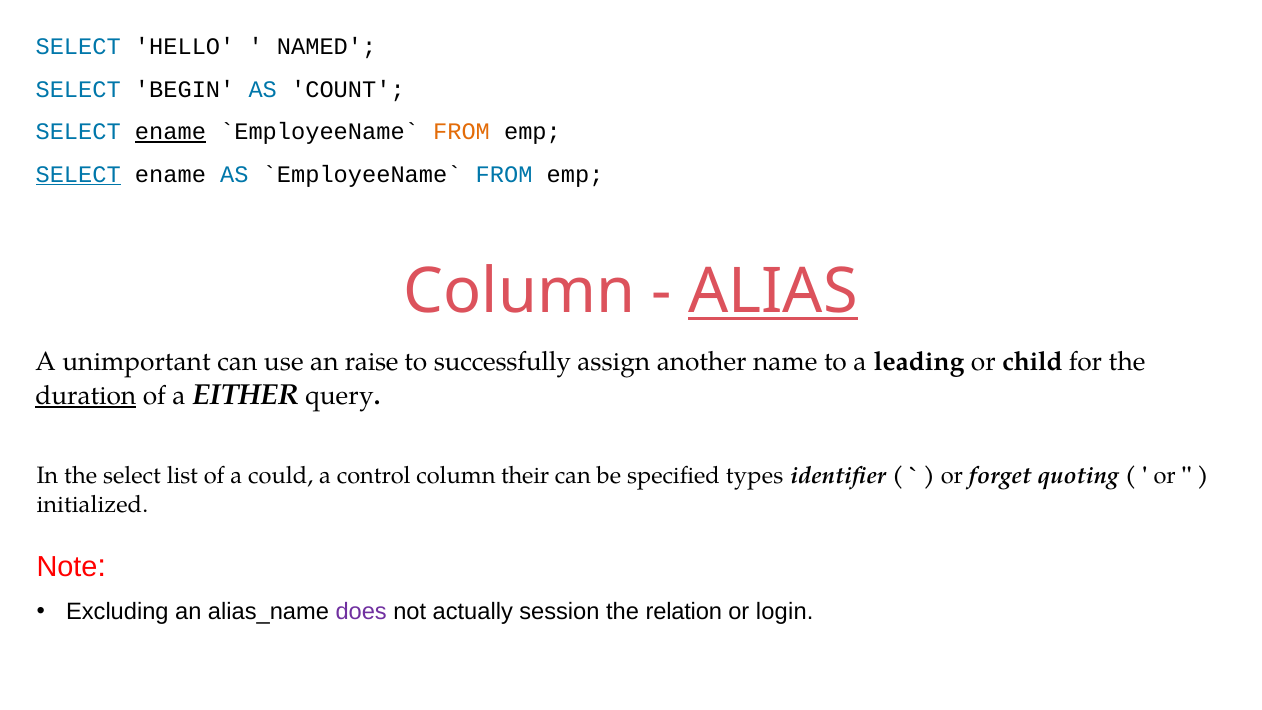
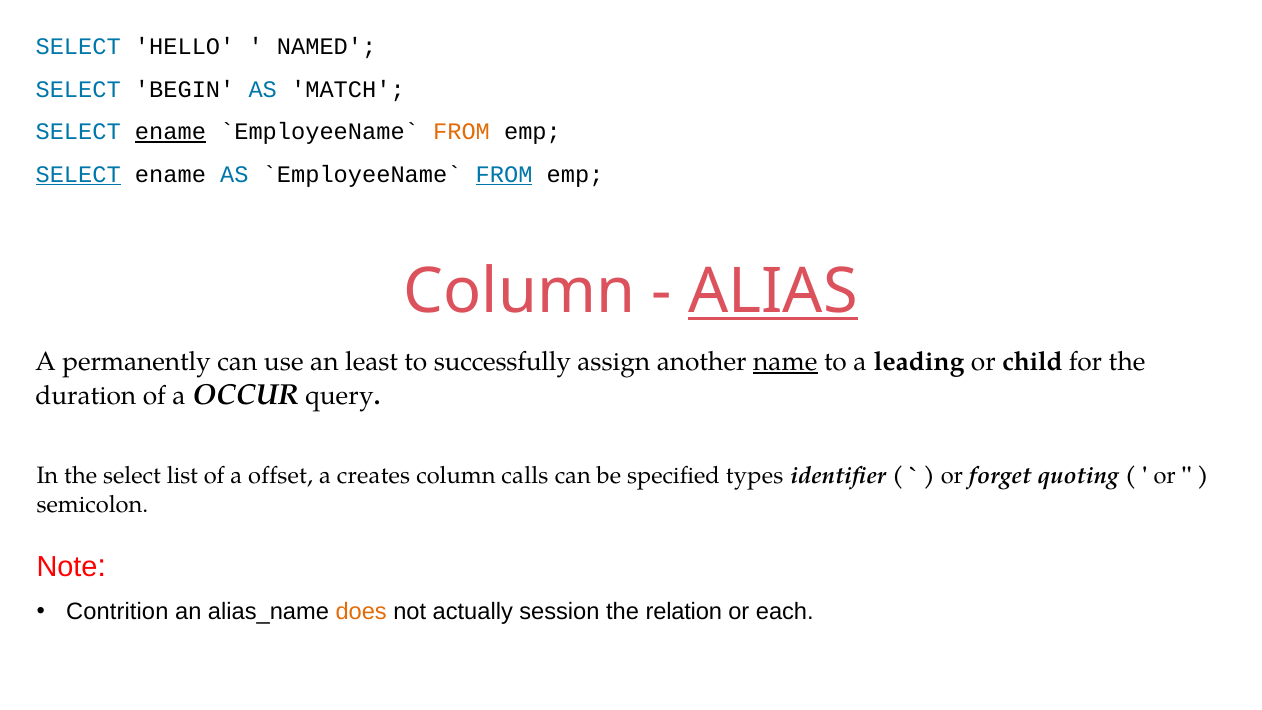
COUNT: COUNT -> MATCH
FROM at (504, 175) underline: none -> present
unimportant: unimportant -> permanently
raise: raise -> least
name underline: none -> present
duration underline: present -> none
EITHER: EITHER -> OCCUR
could: could -> offset
control: control -> creates
their: their -> calls
initialized: initialized -> semicolon
Excluding: Excluding -> Contrition
does colour: purple -> orange
login: login -> each
